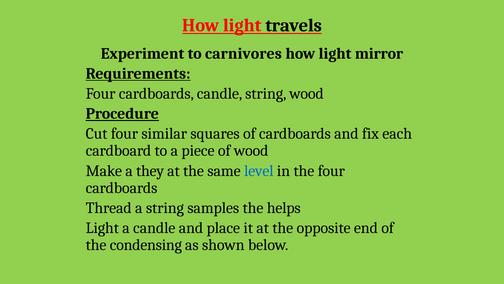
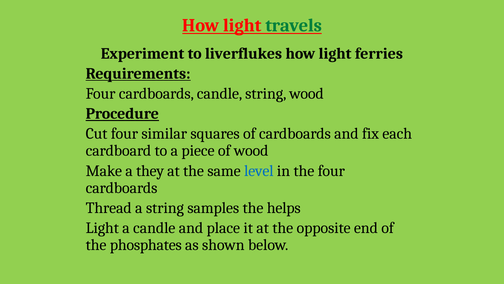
travels colour: black -> green
carnivores: carnivores -> liverflukes
mirror: mirror -> ferries
condensing: condensing -> phosphates
